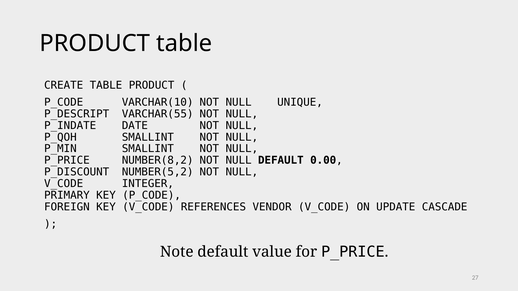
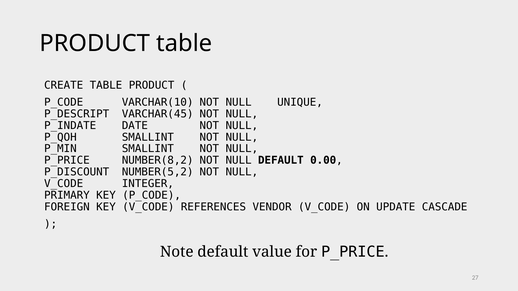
VARCHAR(55: VARCHAR(55 -> VARCHAR(45
